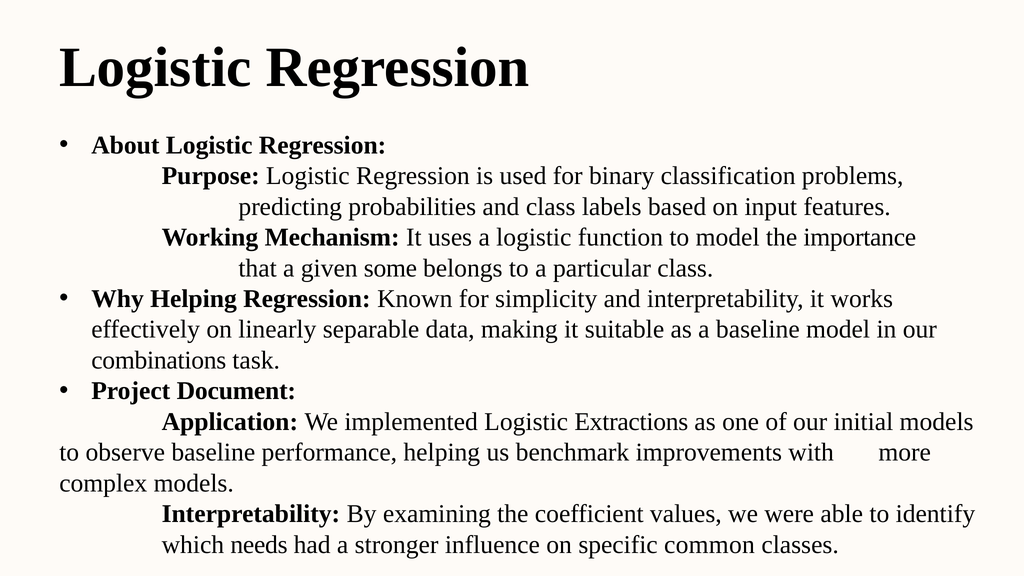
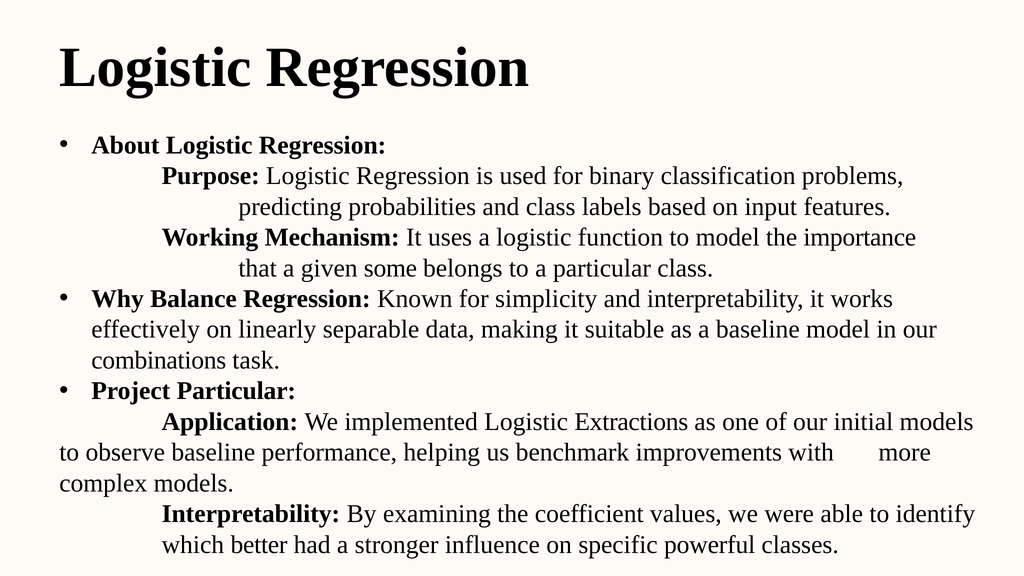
Why Helping: Helping -> Balance
Project Document: Document -> Particular
needs: needs -> better
common: common -> powerful
